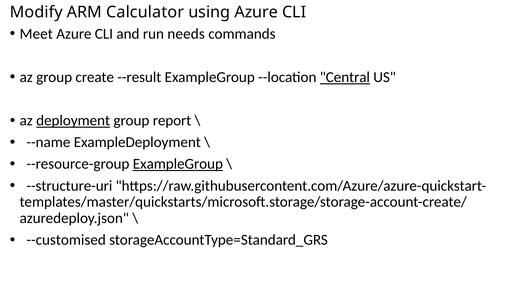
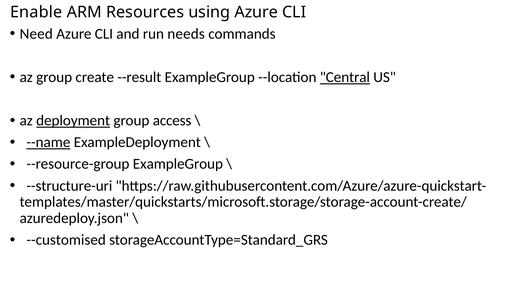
Modify: Modify -> Enable
Calculator: Calculator -> Resources
Meet: Meet -> Need
report: report -> access
--name underline: none -> present
ExampleGroup at (178, 164) underline: present -> none
